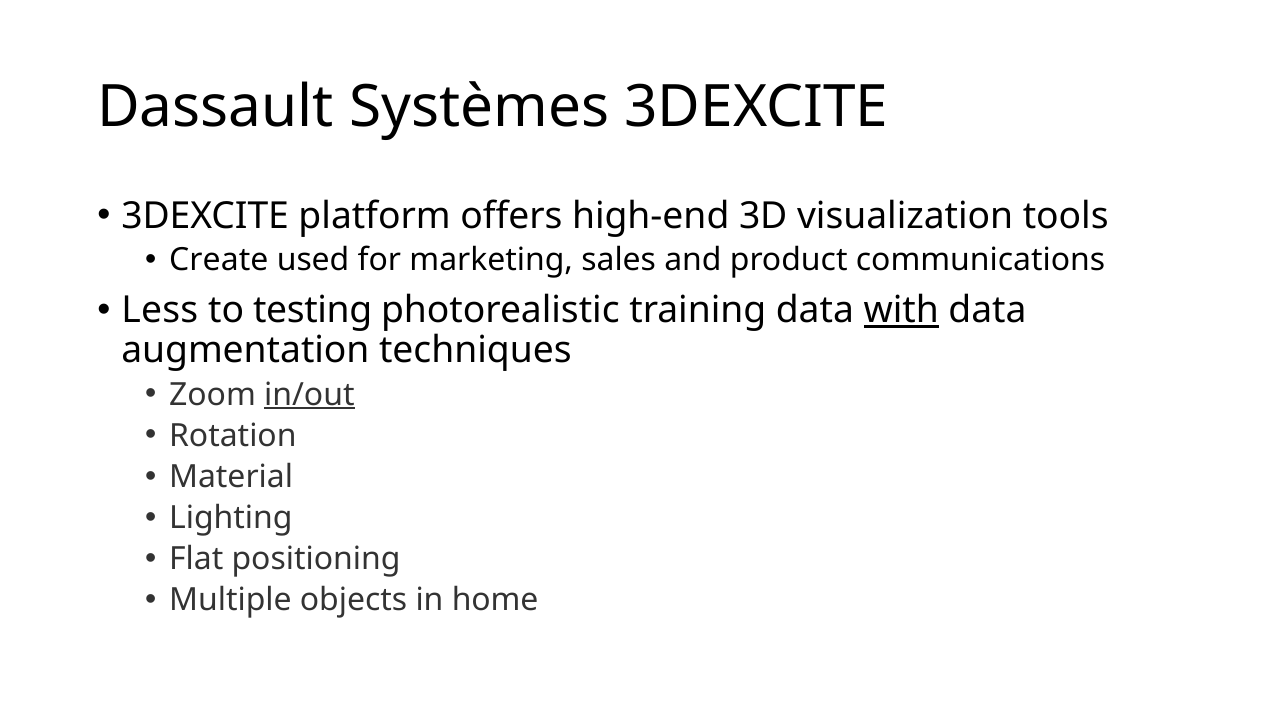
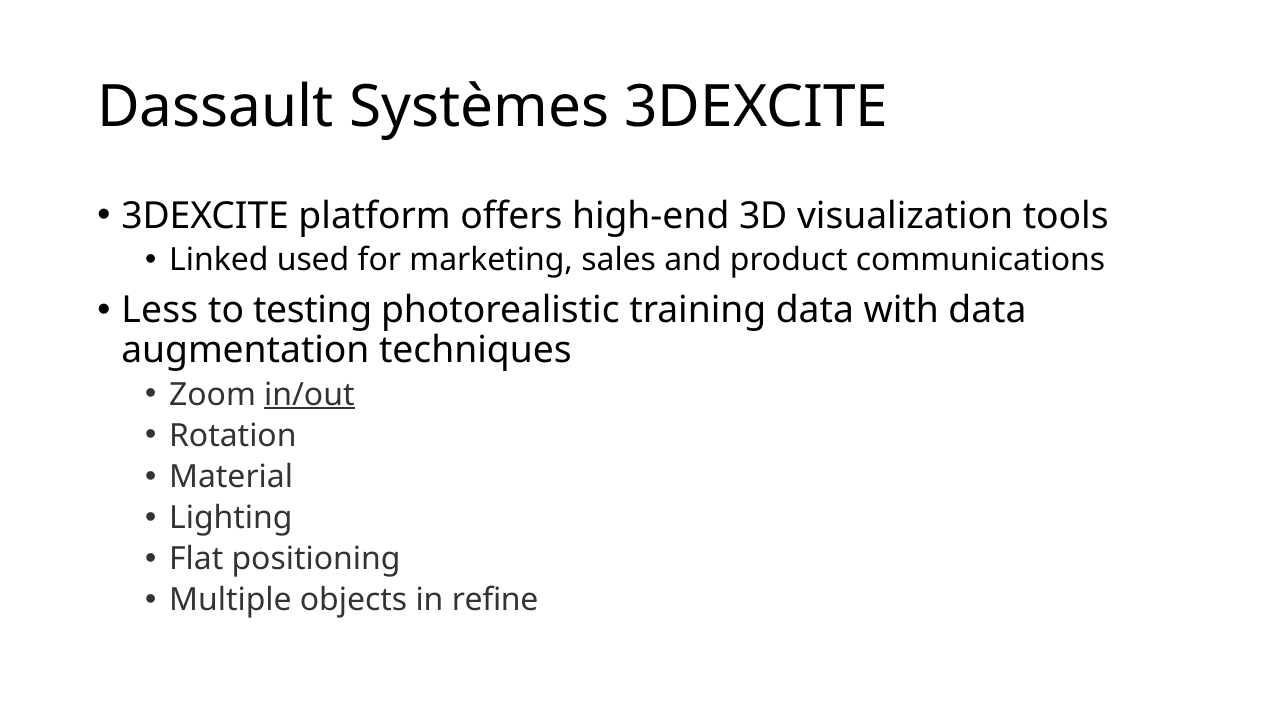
Create: Create -> Linked
with underline: present -> none
home: home -> refine
